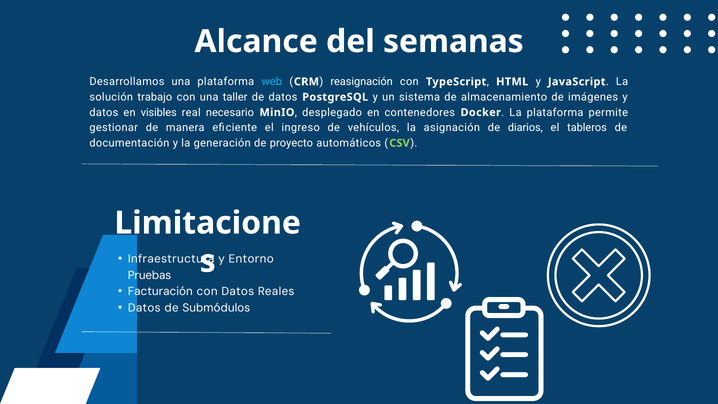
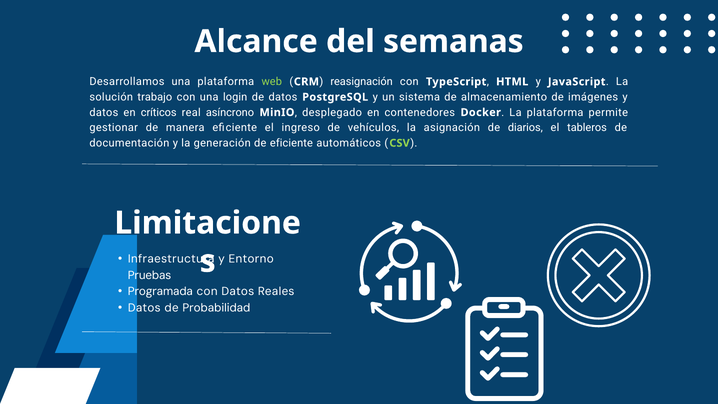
web colour: light blue -> light green
taller: taller -> login
visibles: visibles -> críticos
necesario: necesario -> asíncrono
de proyecto: proyecto -> eficiente
Facturación: Facturación -> Programada
Submódulos: Submódulos -> Probabilidad
